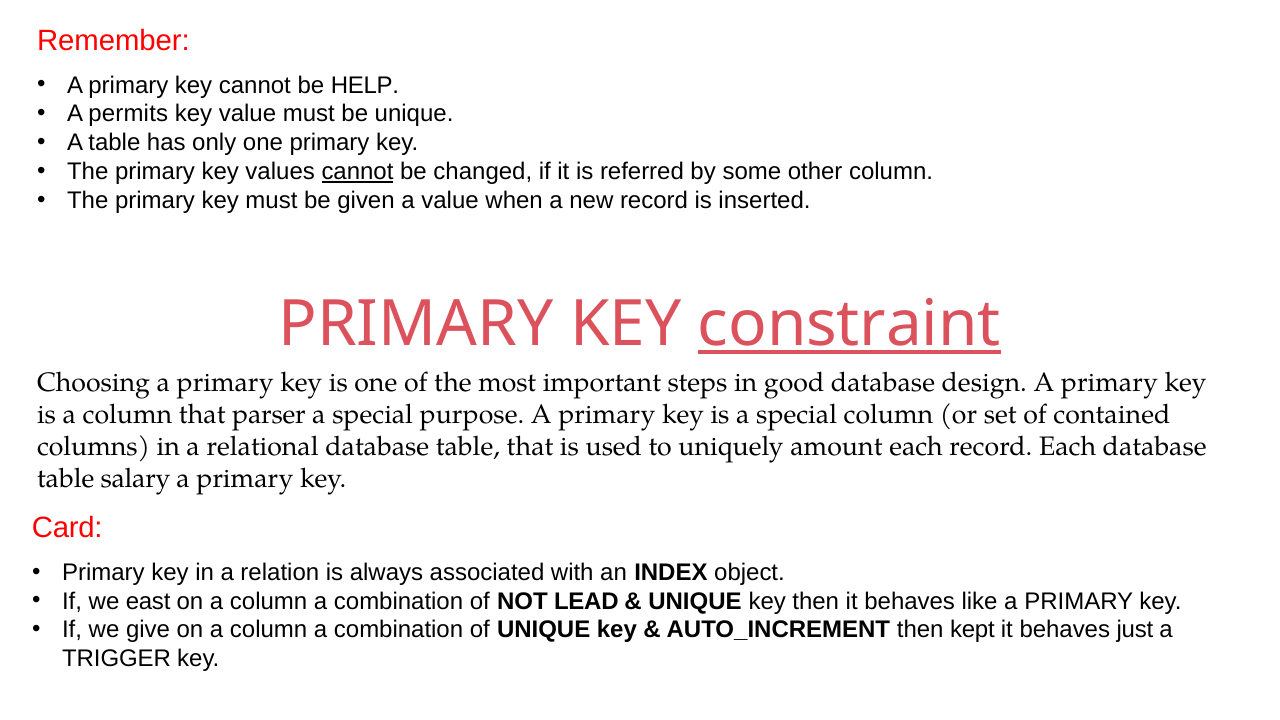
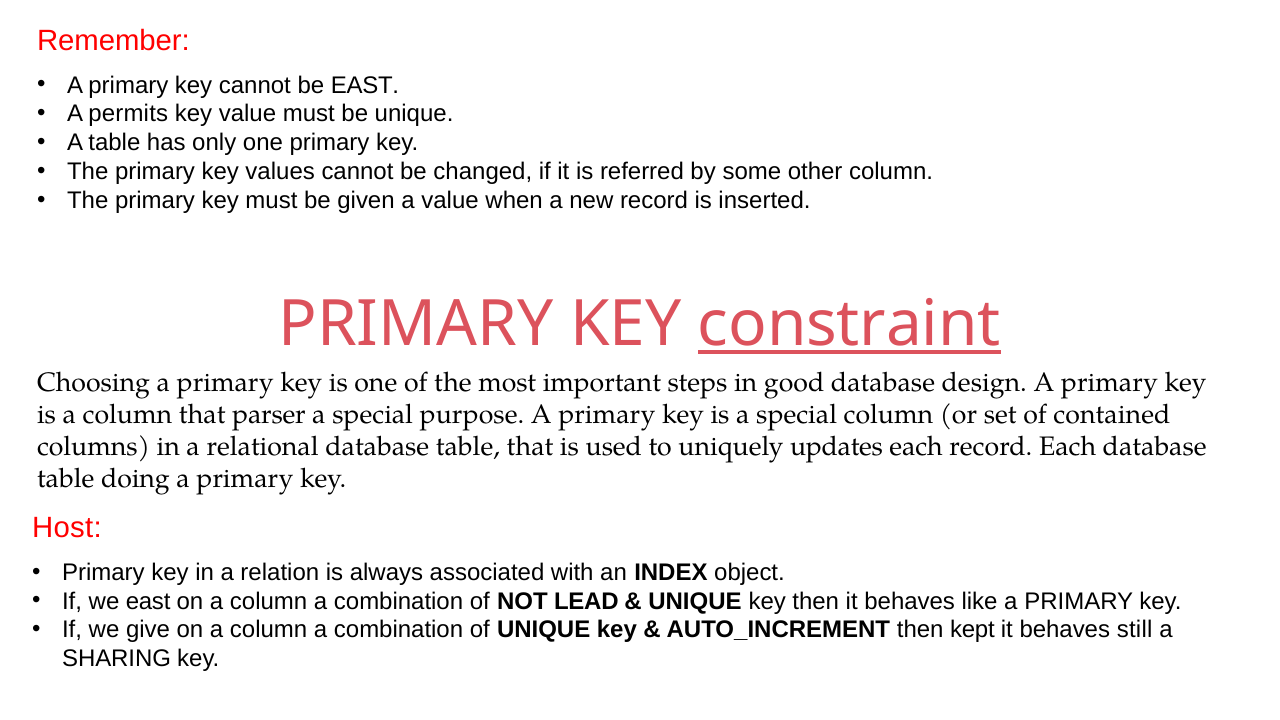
be HELP: HELP -> EAST
cannot at (357, 172) underline: present -> none
amount: amount -> updates
salary: salary -> doing
Card: Card -> Host
just: just -> still
TRIGGER: TRIGGER -> SHARING
